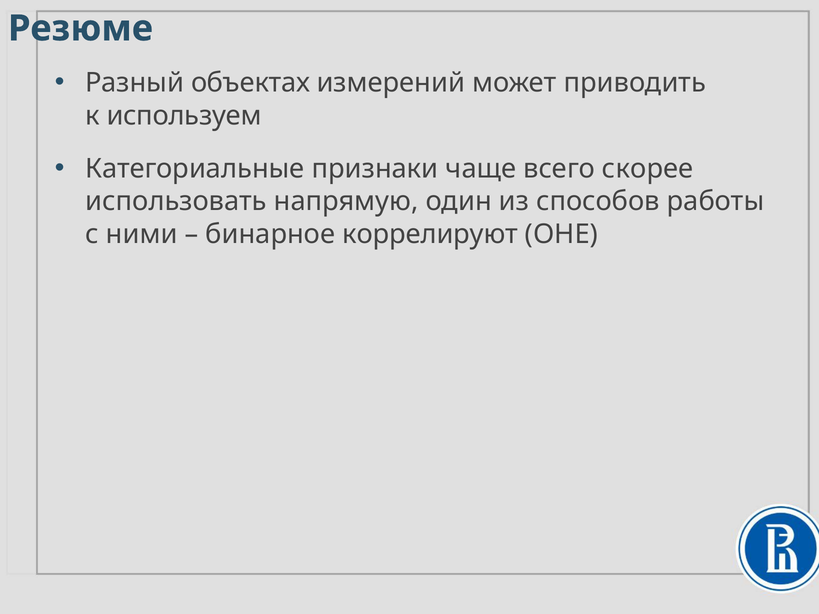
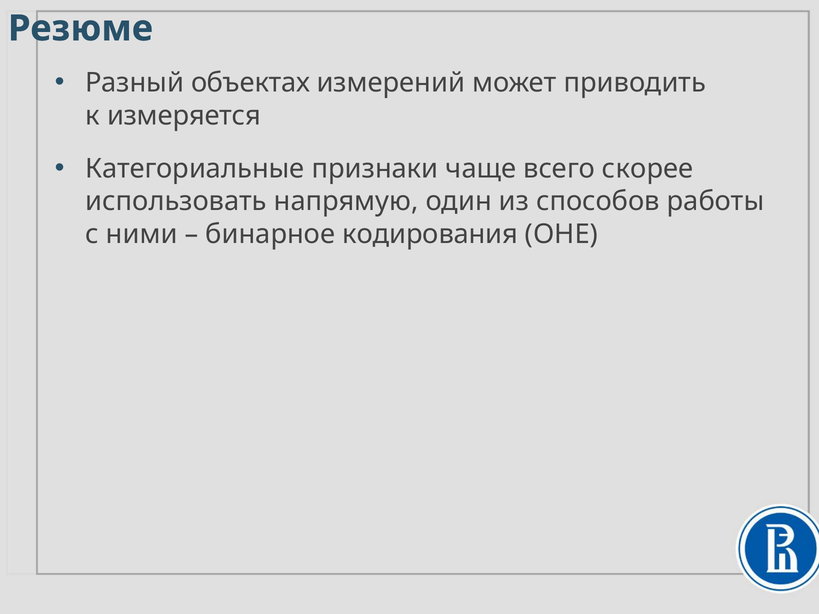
используем: используем -> измеряется
коррелируют: коррелируют -> кодирования
